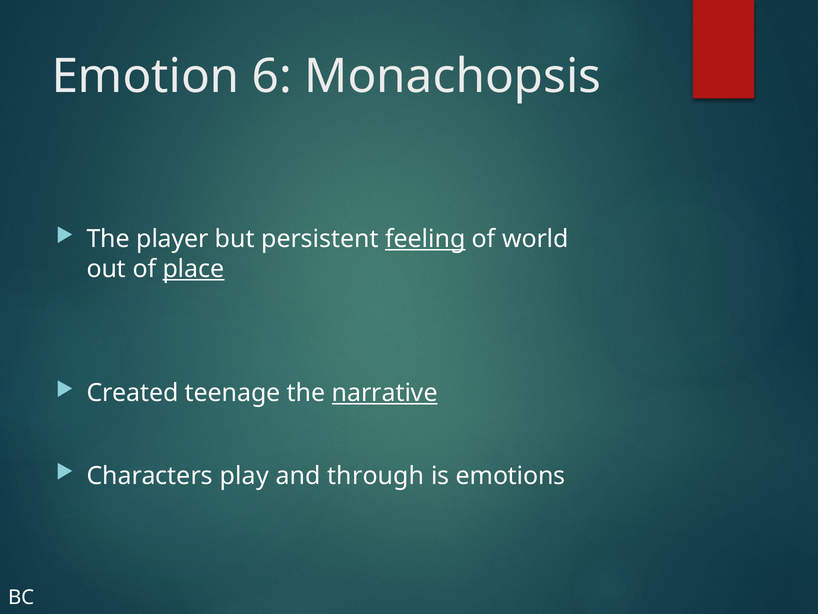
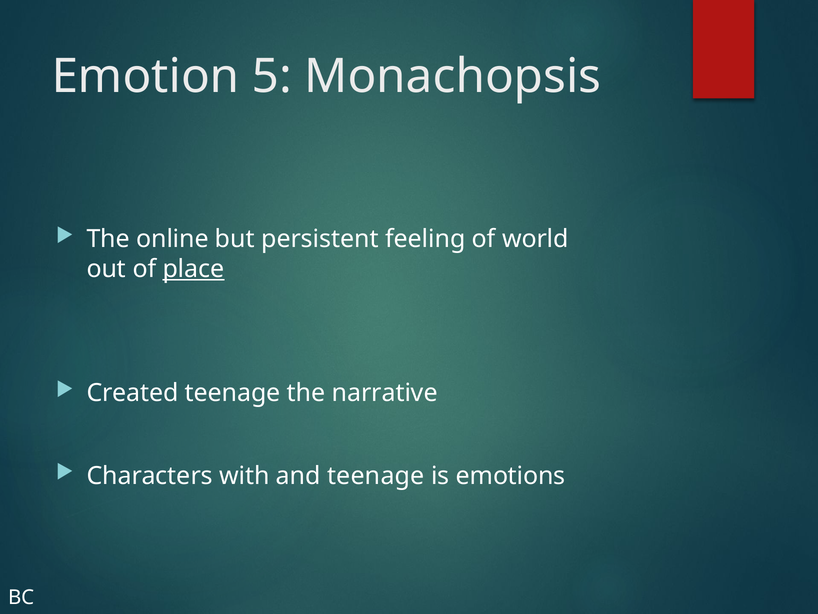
6: 6 -> 5
player: player -> online
feeling underline: present -> none
narrative underline: present -> none
play: play -> with
and through: through -> teenage
